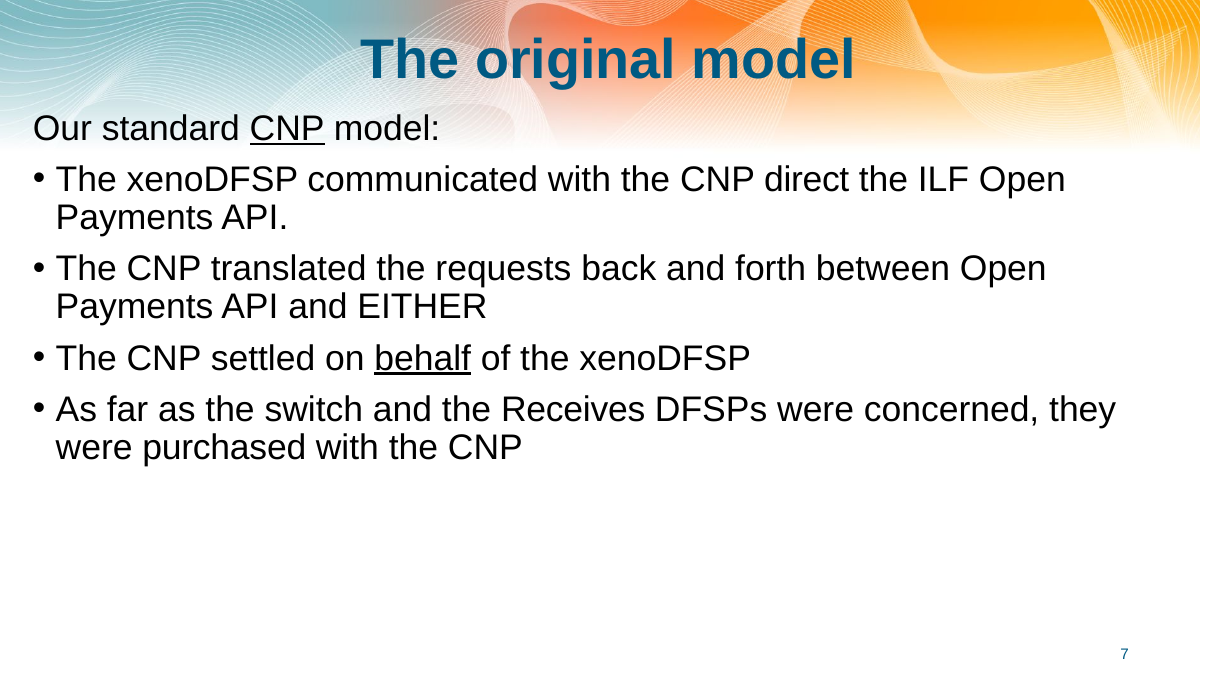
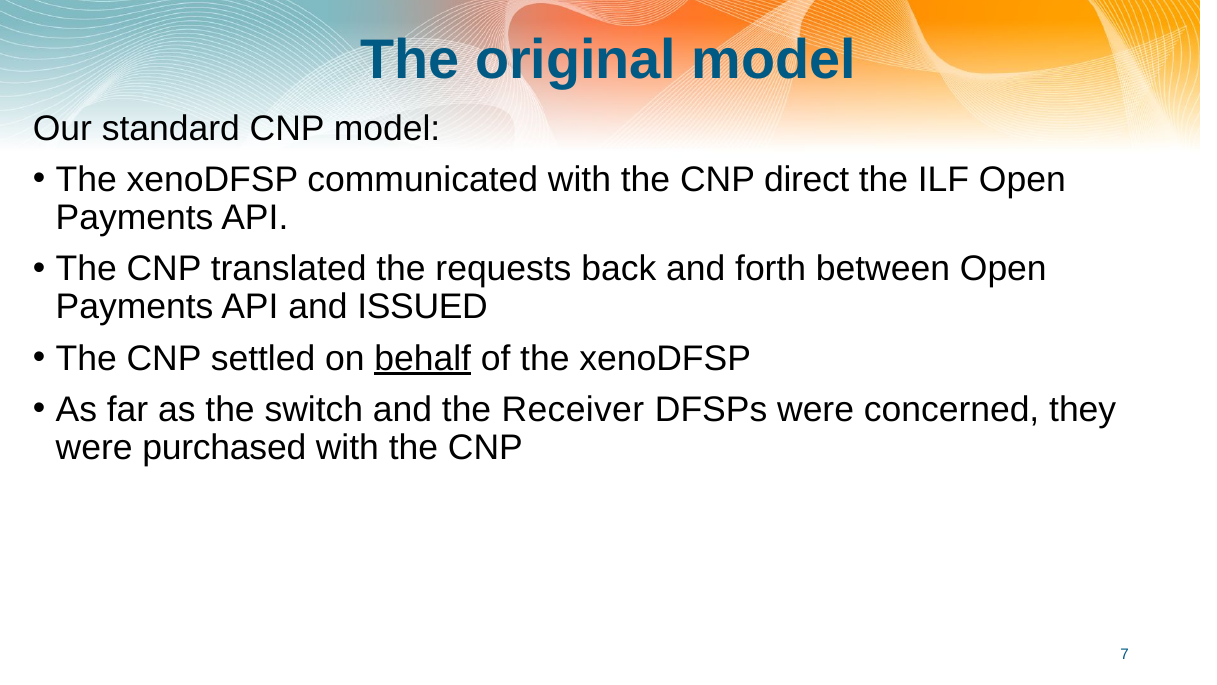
CNP at (287, 128) underline: present -> none
EITHER: EITHER -> ISSUED
Receives: Receives -> Receiver
